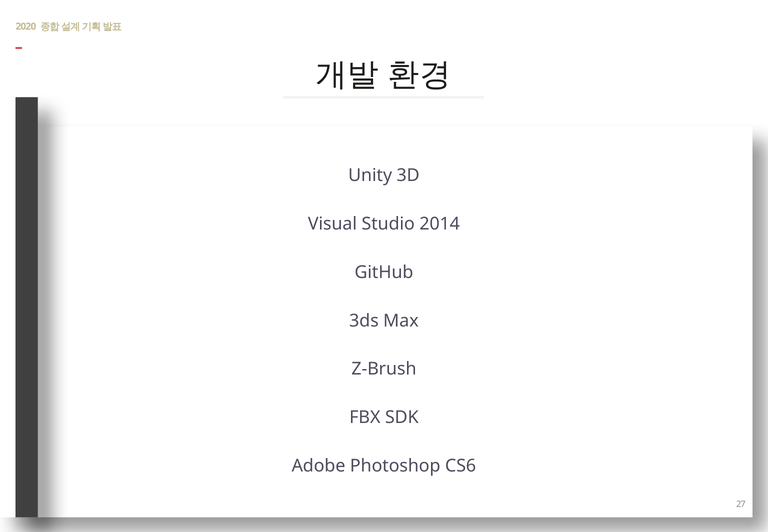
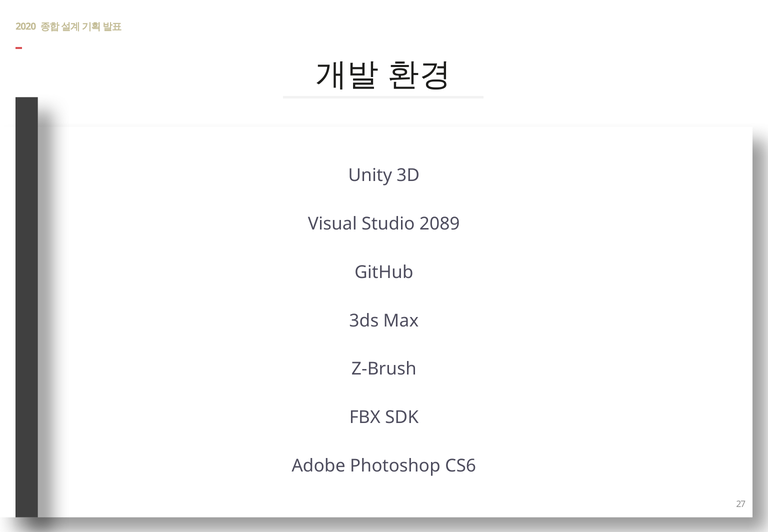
2014: 2014 -> 2089
